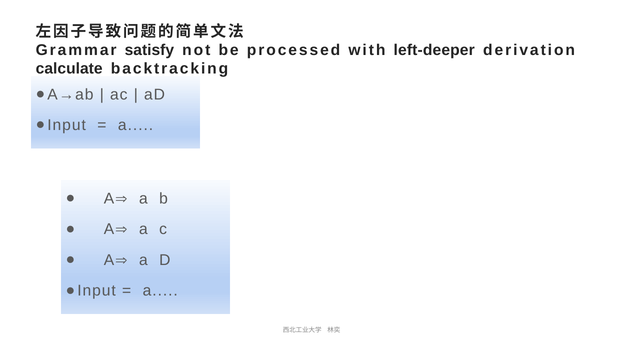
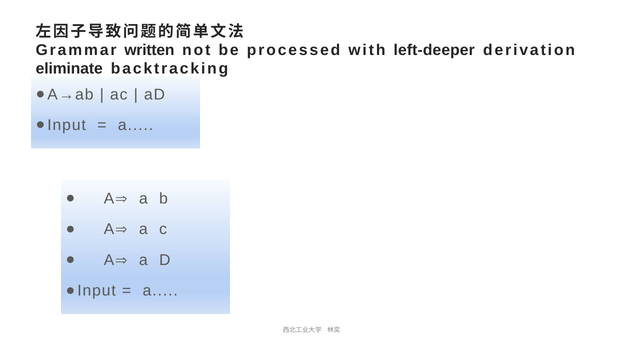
satisfy: satisfy -> written
calculate: calculate -> eliminate
